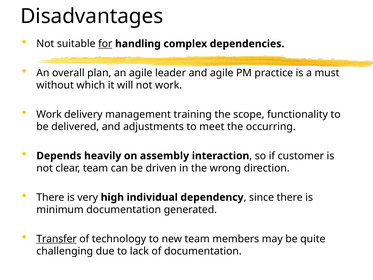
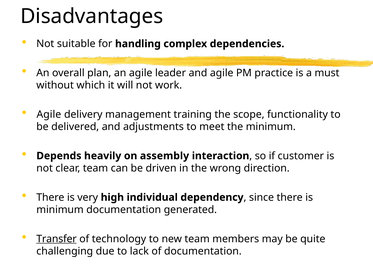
for underline: present -> none
Work at (49, 114): Work -> Agile
the occurring: occurring -> minimum
